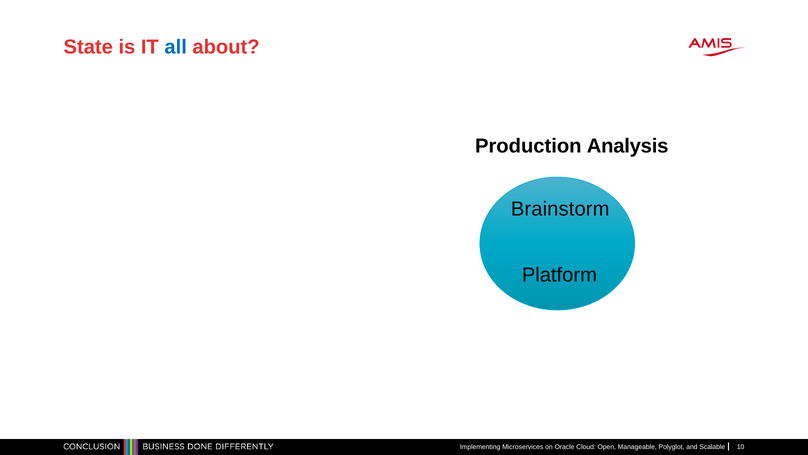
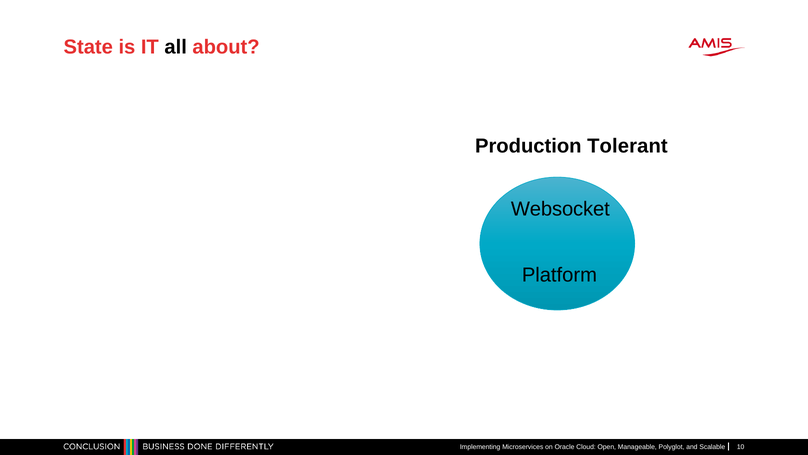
all colour: blue -> black
Analysis: Analysis -> Tolerant
Brainstorm: Brainstorm -> Websocket
